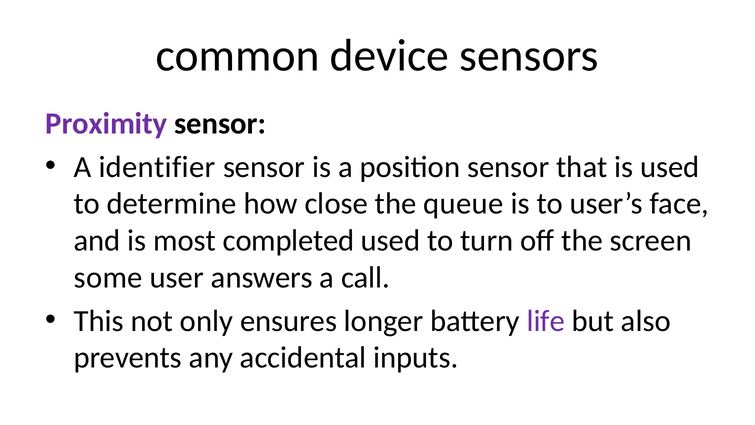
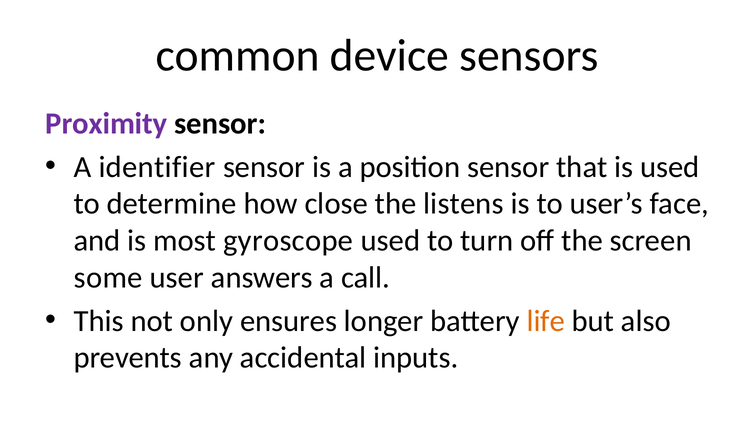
queue: queue -> listens
completed: completed -> gyroscope
life colour: purple -> orange
